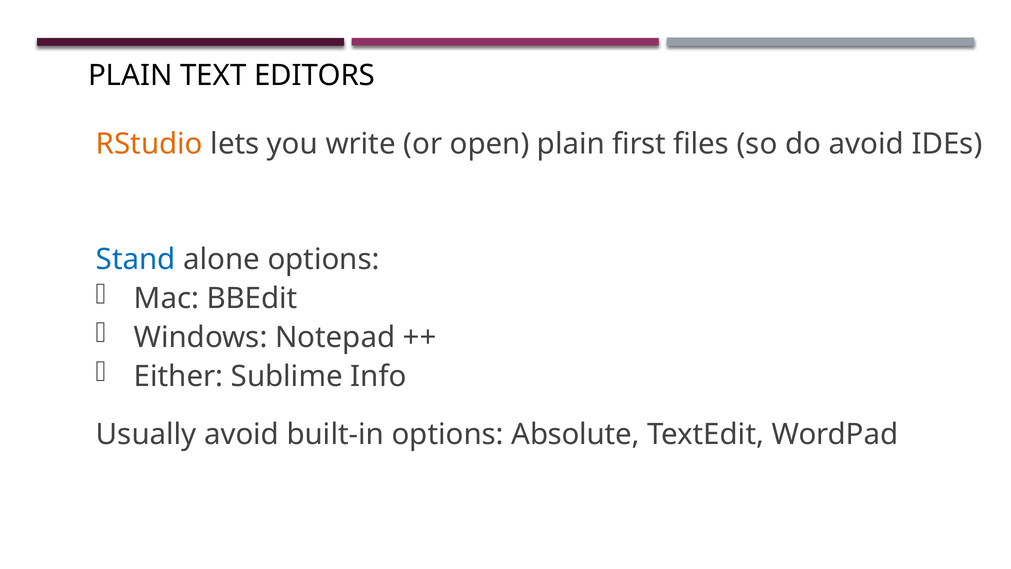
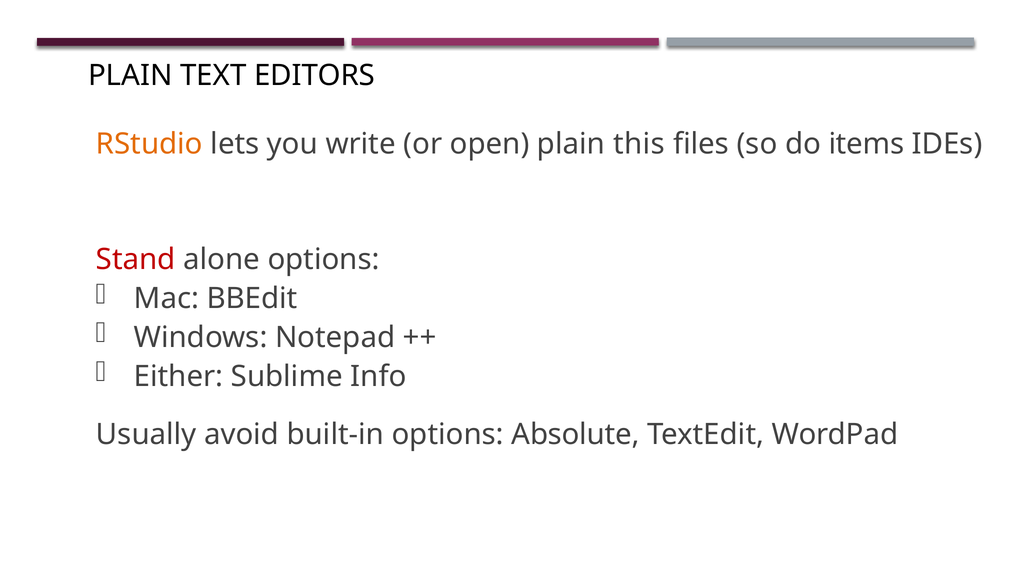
first: first -> this
do avoid: avoid -> items
Stand colour: blue -> red
